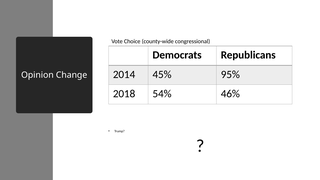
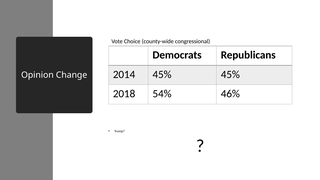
45% 95%: 95% -> 45%
